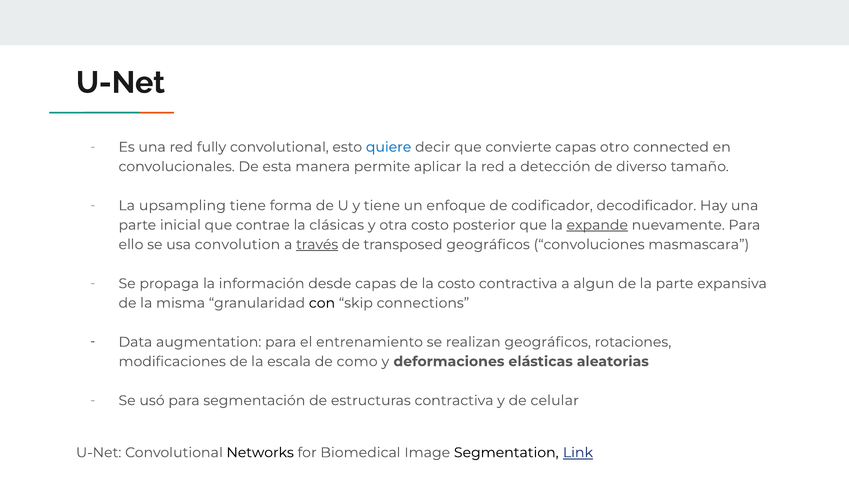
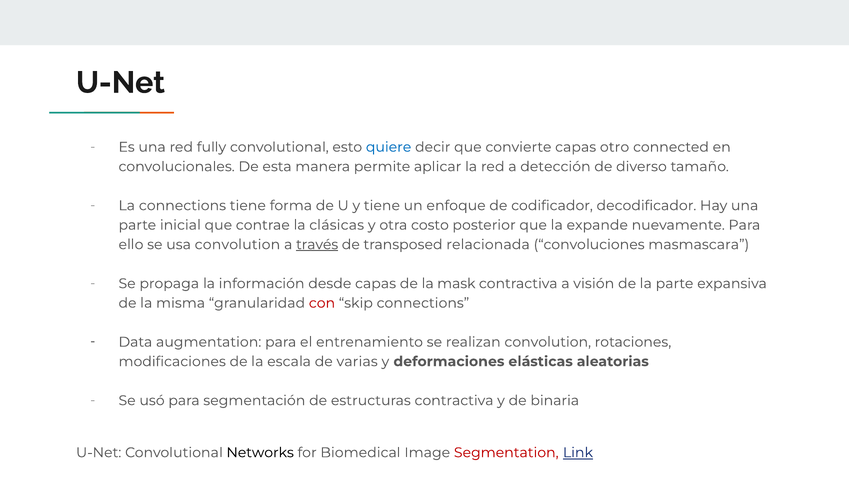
La upsampling: upsampling -> connections
expande underline: present -> none
transposed geográficos: geográficos -> relacionada
la costo: costo -> mask
algun: algun -> visión
con colour: black -> red
realizan geográficos: geográficos -> convolution
como: como -> varias
celular: celular -> binaria
Segmentation colour: black -> red
